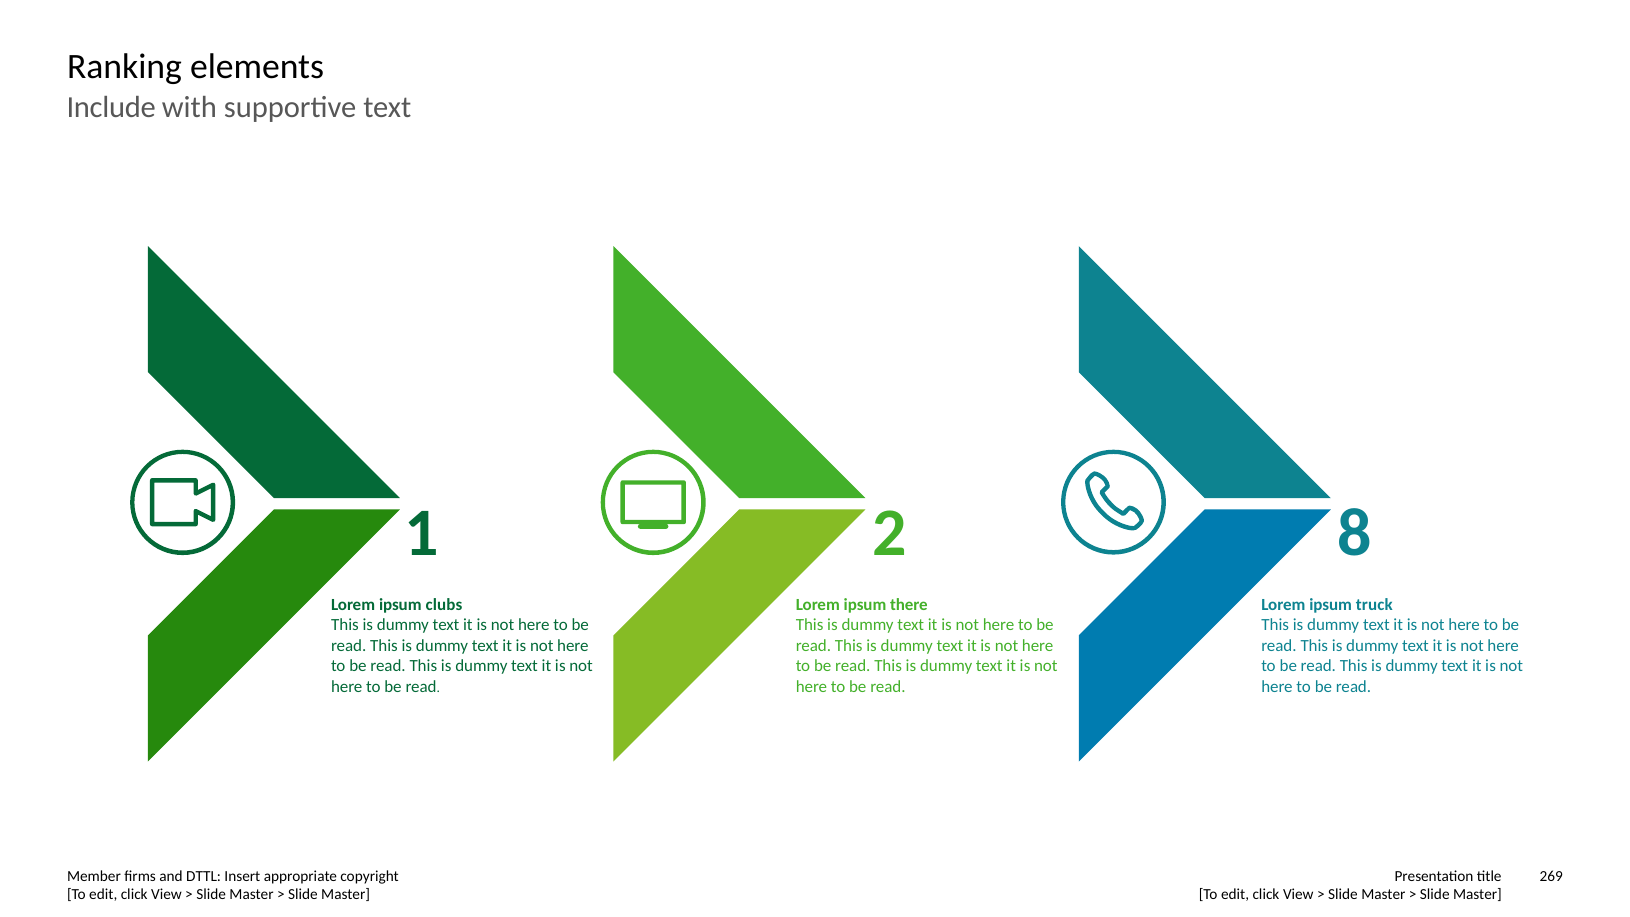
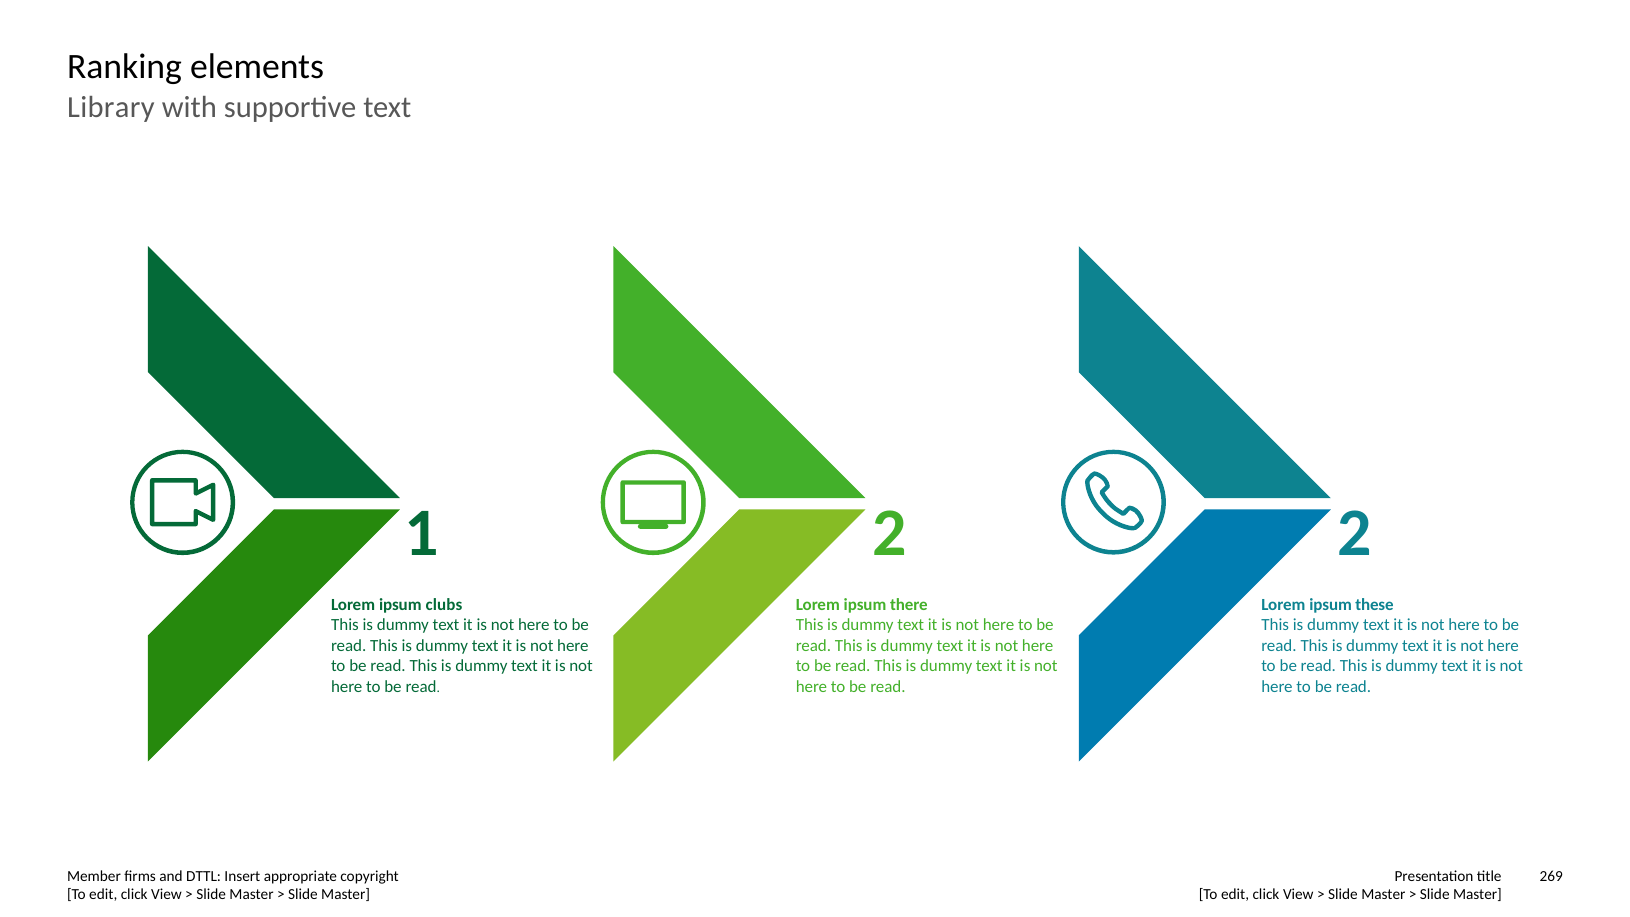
Include: Include -> Library
2 8: 8 -> 2
truck: truck -> these
